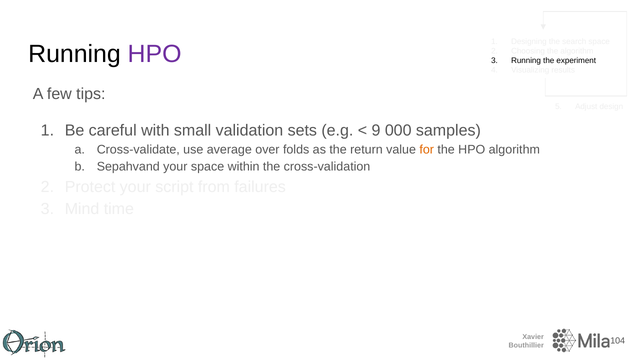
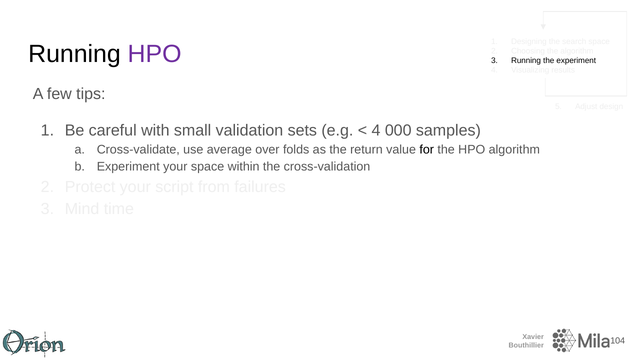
9 at (376, 130): 9 -> 4
for colour: orange -> black
Sepahvand at (128, 167): Sepahvand -> Experiment
